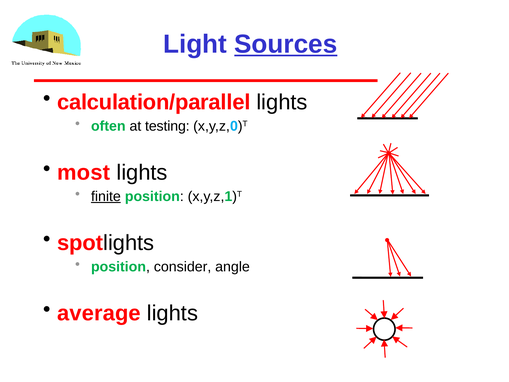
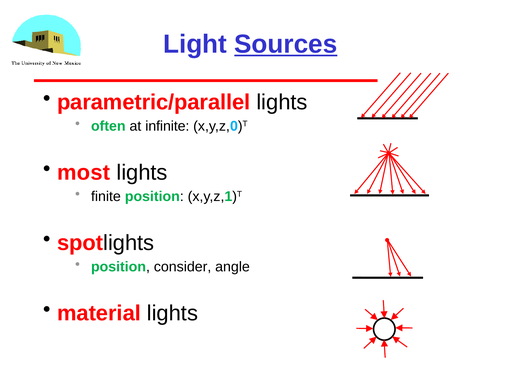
calculation/parallel: calculation/parallel -> parametric/parallel
testing: testing -> infinite
finite underline: present -> none
average: average -> material
